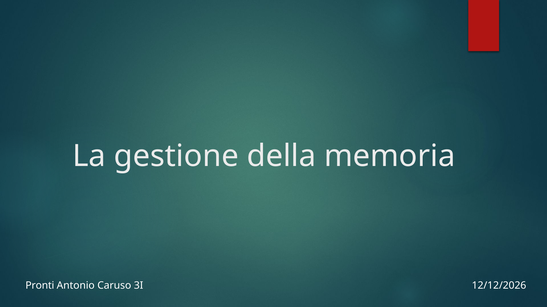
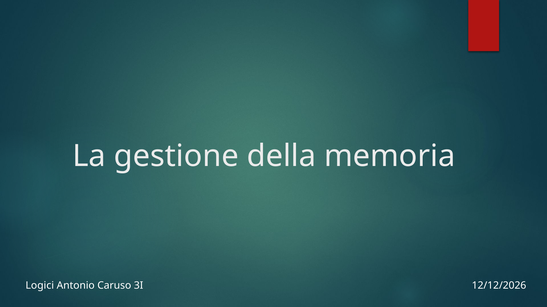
Pronti: Pronti -> Logici
